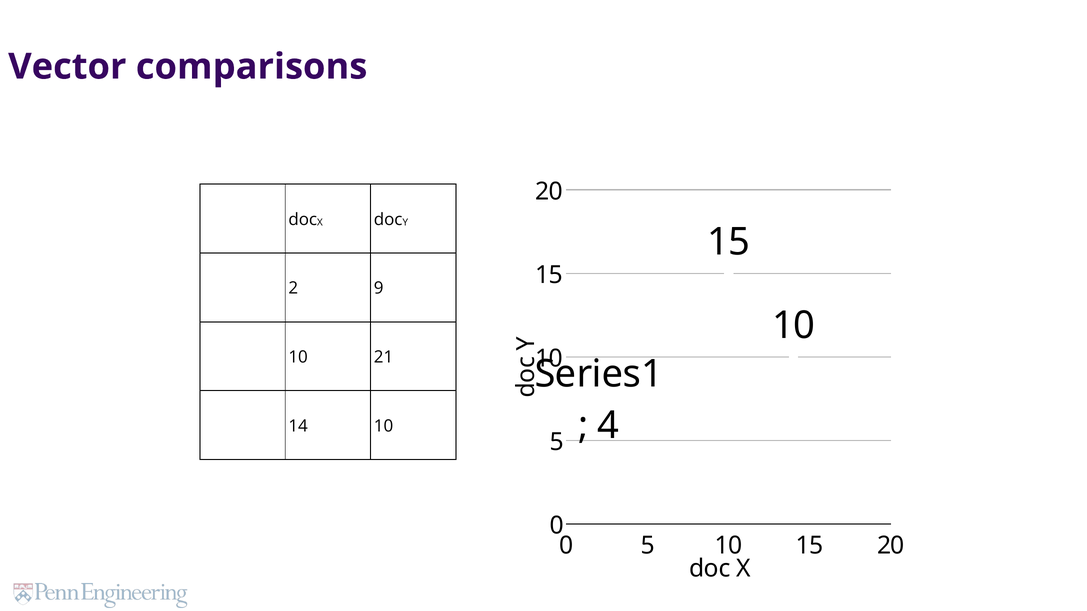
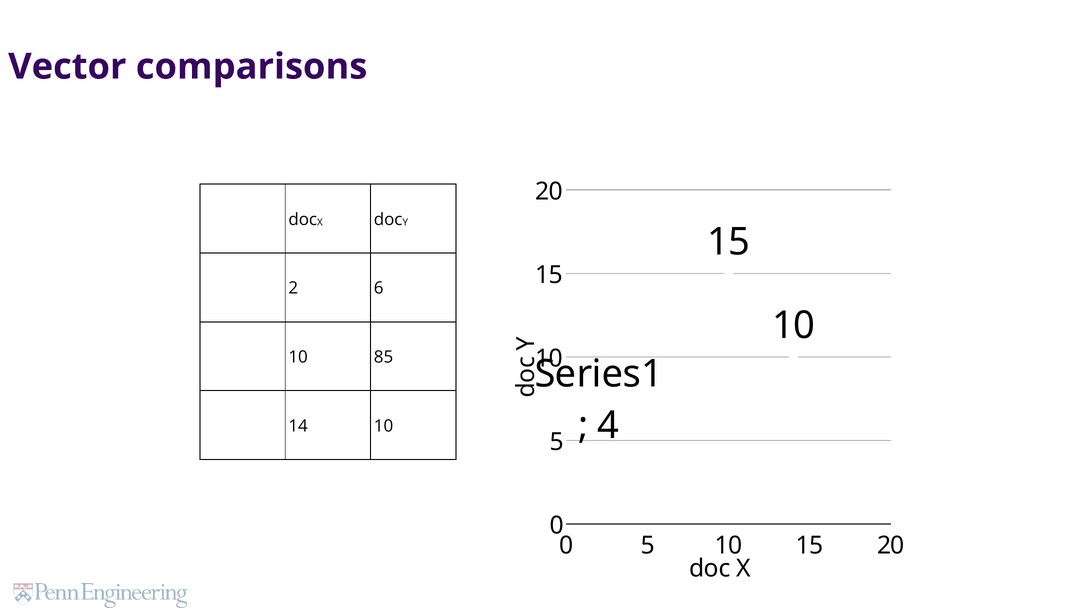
9: 9 -> 6
21: 21 -> 85
